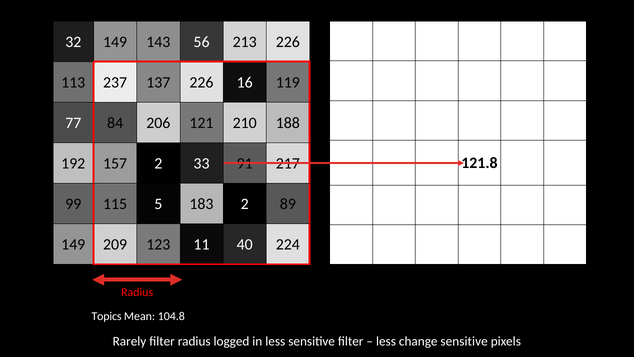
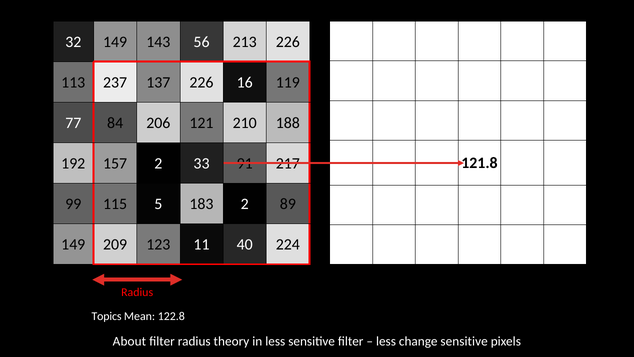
104.8: 104.8 -> 122.8
Rarely: Rarely -> About
logged: logged -> theory
